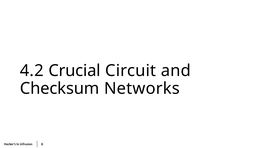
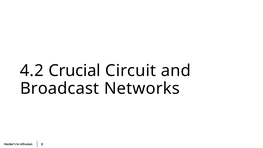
Checksum: Checksum -> Broadcast
